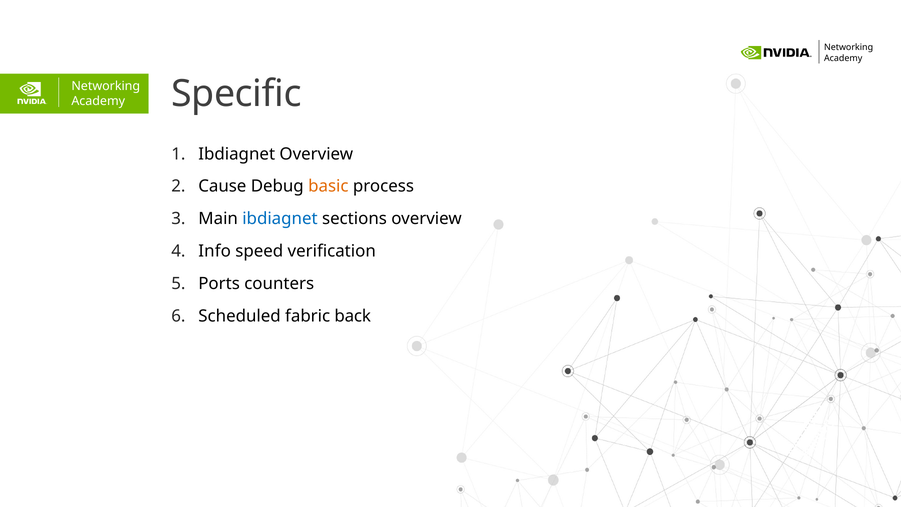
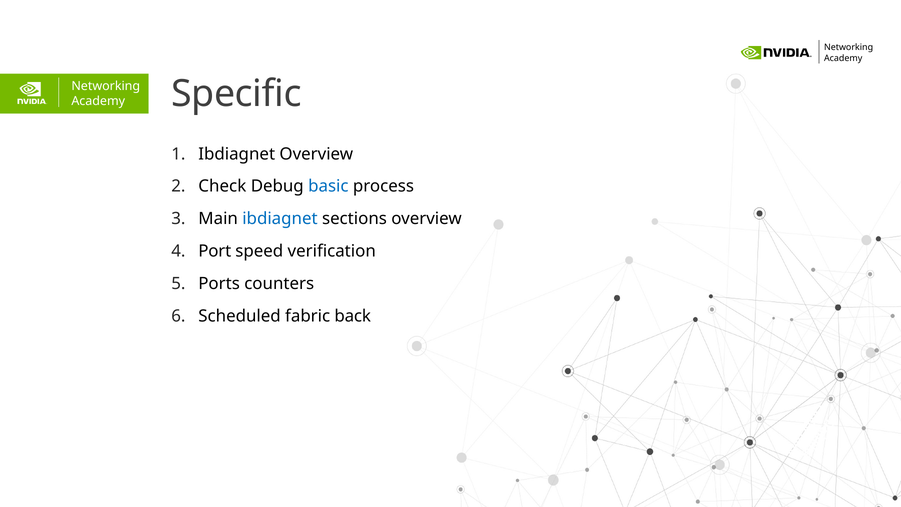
Cause: Cause -> Check
basic colour: orange -> blue
Info: Info -> Port
